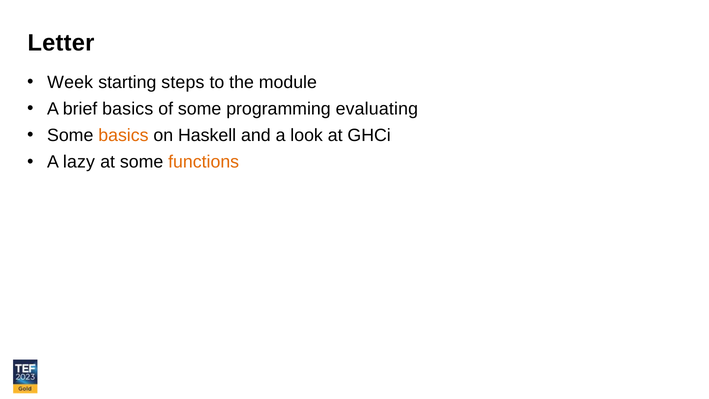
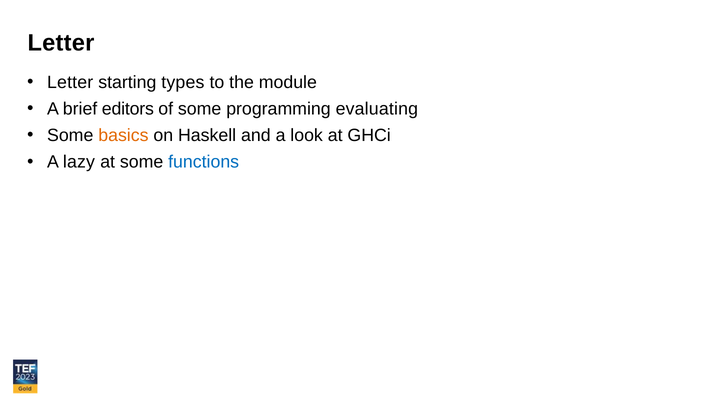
Week at (70, 82): Week -> Letter
steps: steps -> types
brief basics: basics -> editors
functions colour: orange -> blue
